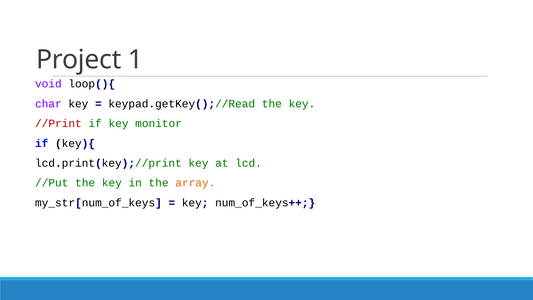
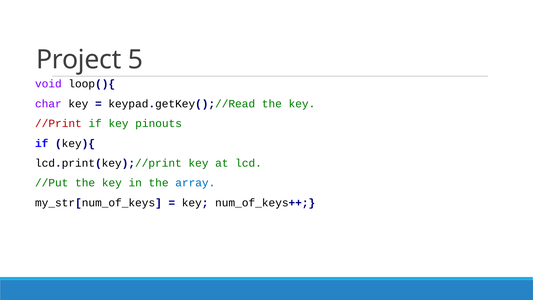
1: 1 -> 5
monitor: monitor -> pinouts
array colour: orange -> blue
